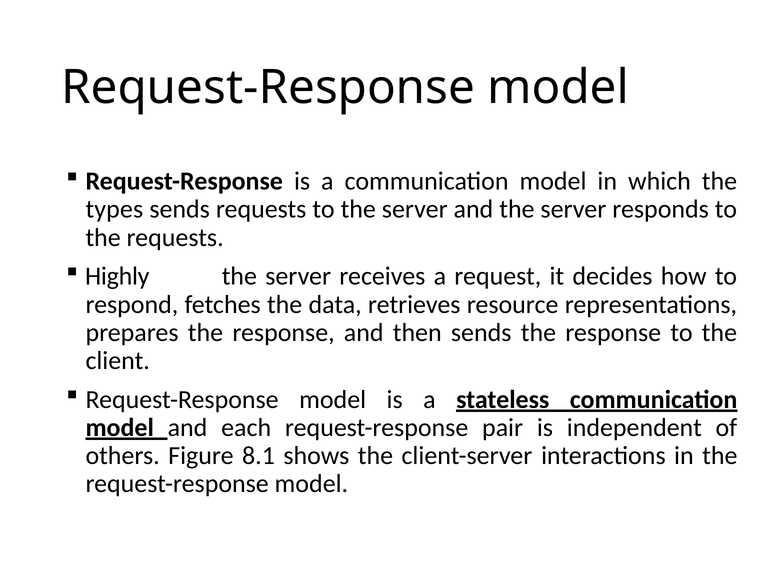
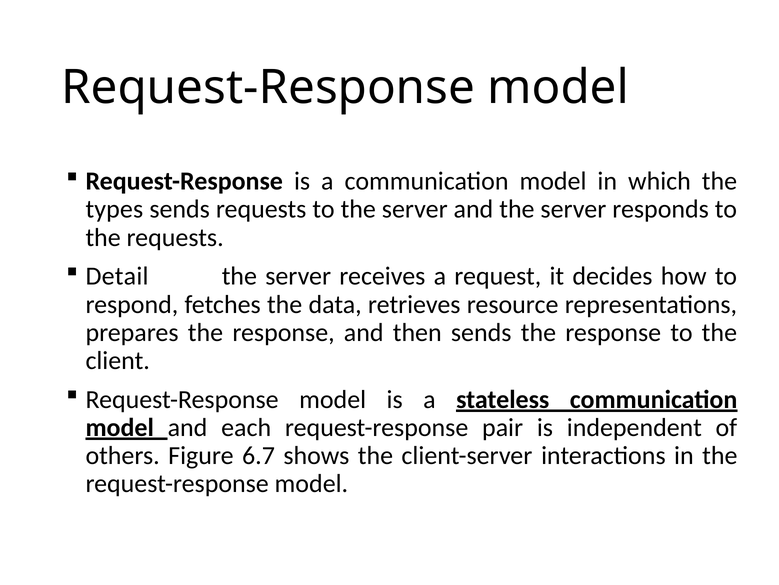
Highly: Highly -> Detail
8.1: 8.1 -> 6.7
